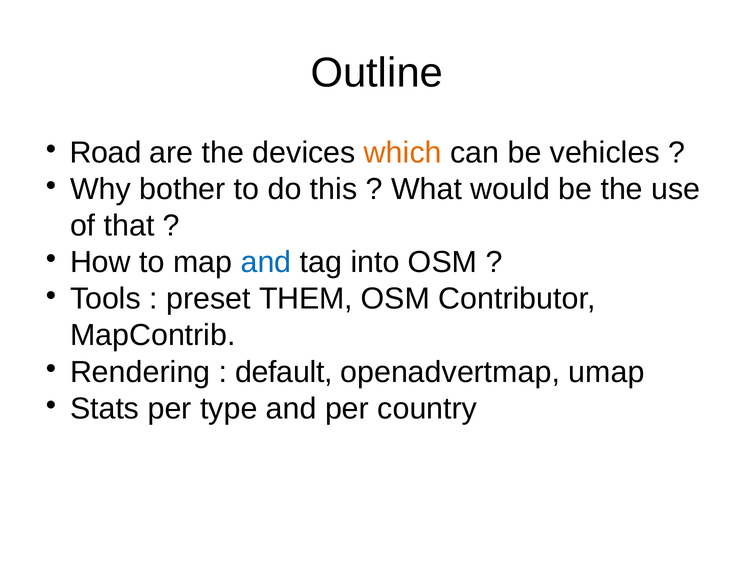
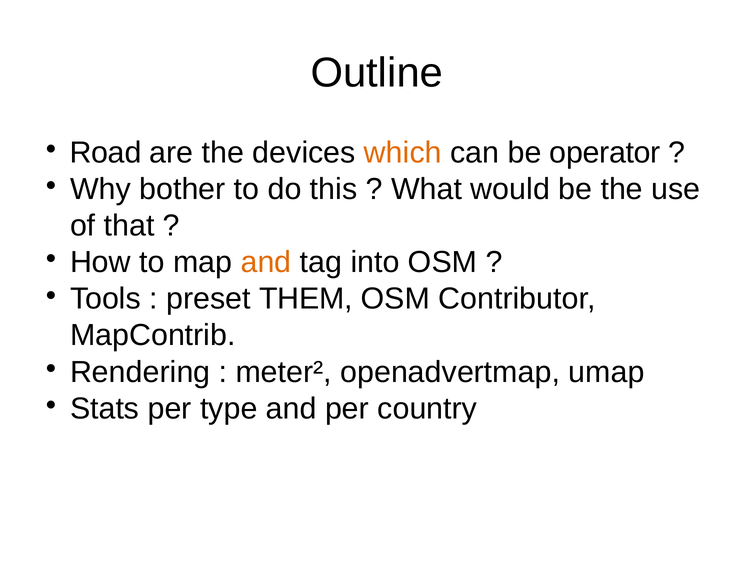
vehicles: vehicles -> operator
and at (266, 262) colour: blue -> orange
default: default -> meter²
